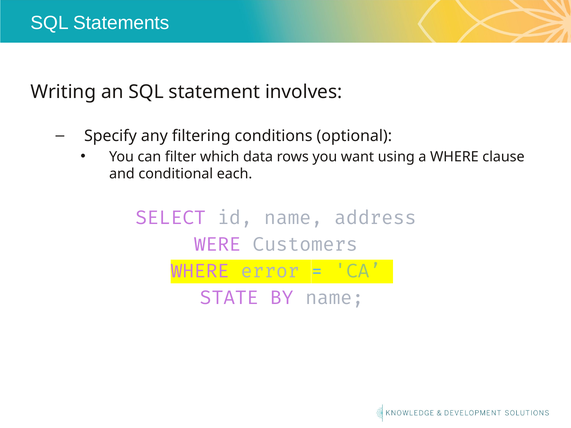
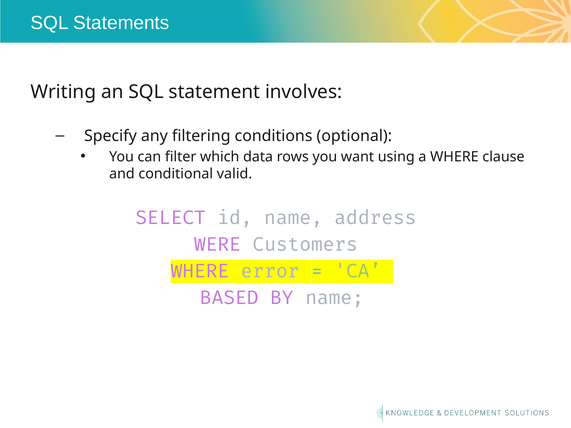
each: each -> valid
STATE: STATE -> BASED
